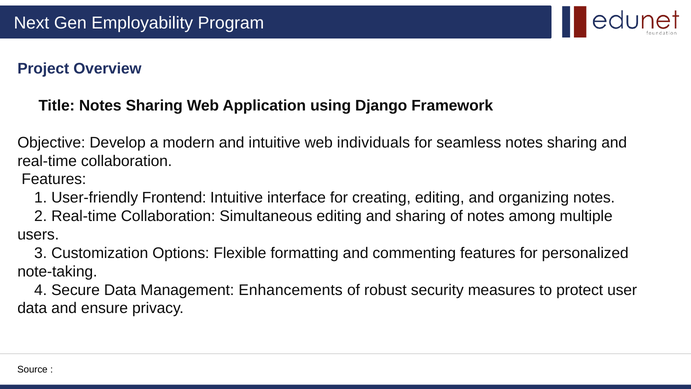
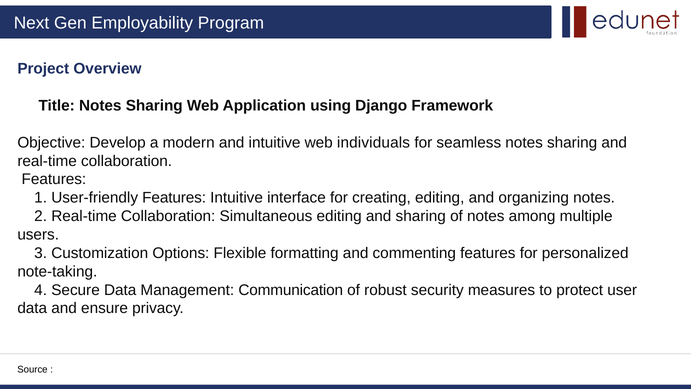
User-friendly Frontend: Frontend -> Features
Enhancements: Enhancements -> Communication
